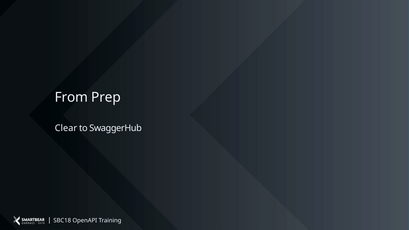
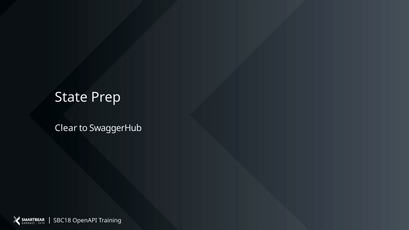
From: From -> State
